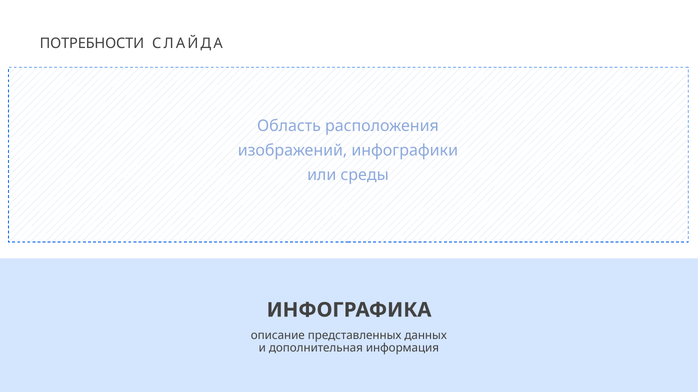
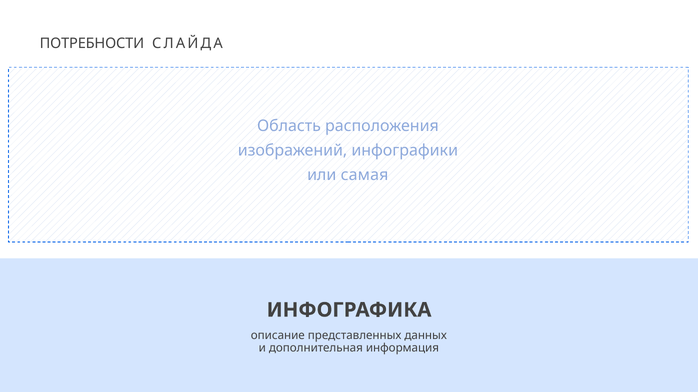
среды: среды -> самая
